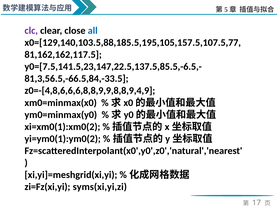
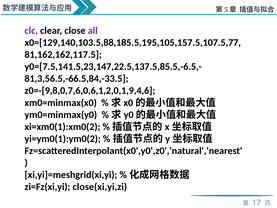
all colour: blue -> purple
z0=-[4,8,6,6,6,8,8,9,9,8,8,9,4,9: z0=-[4,8,6,6,6,8,8,9,9,8,8,9,4,9 -> z0=-[9,8,0,7,6,0,6,1,2,0,1,9,4,6
syms(xi,yi,zi: syms(xi,yi,zi -> close(xi,yi,zi
